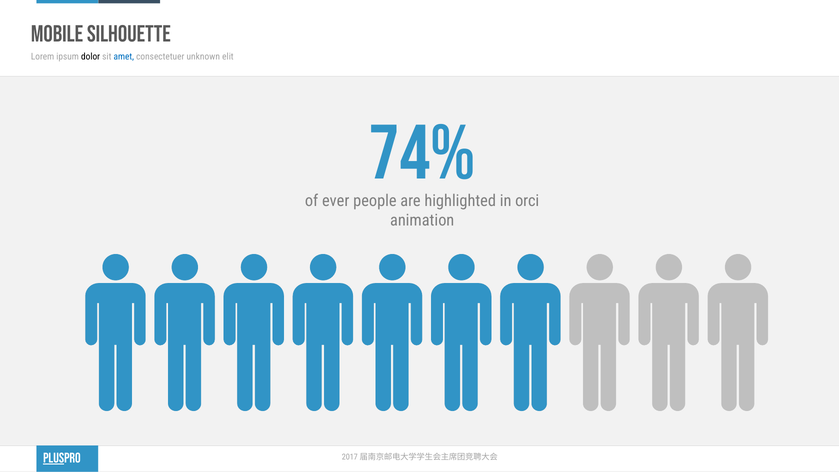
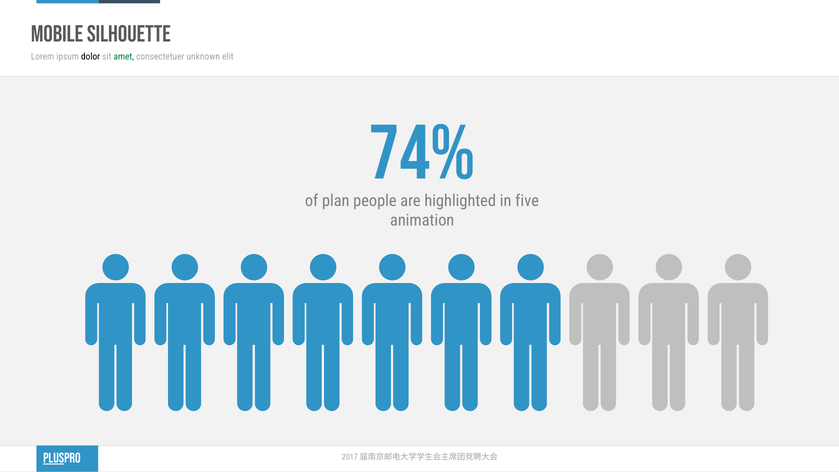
amet colour: blue -> green
ever: ever -> plan
orci: orci -> five
